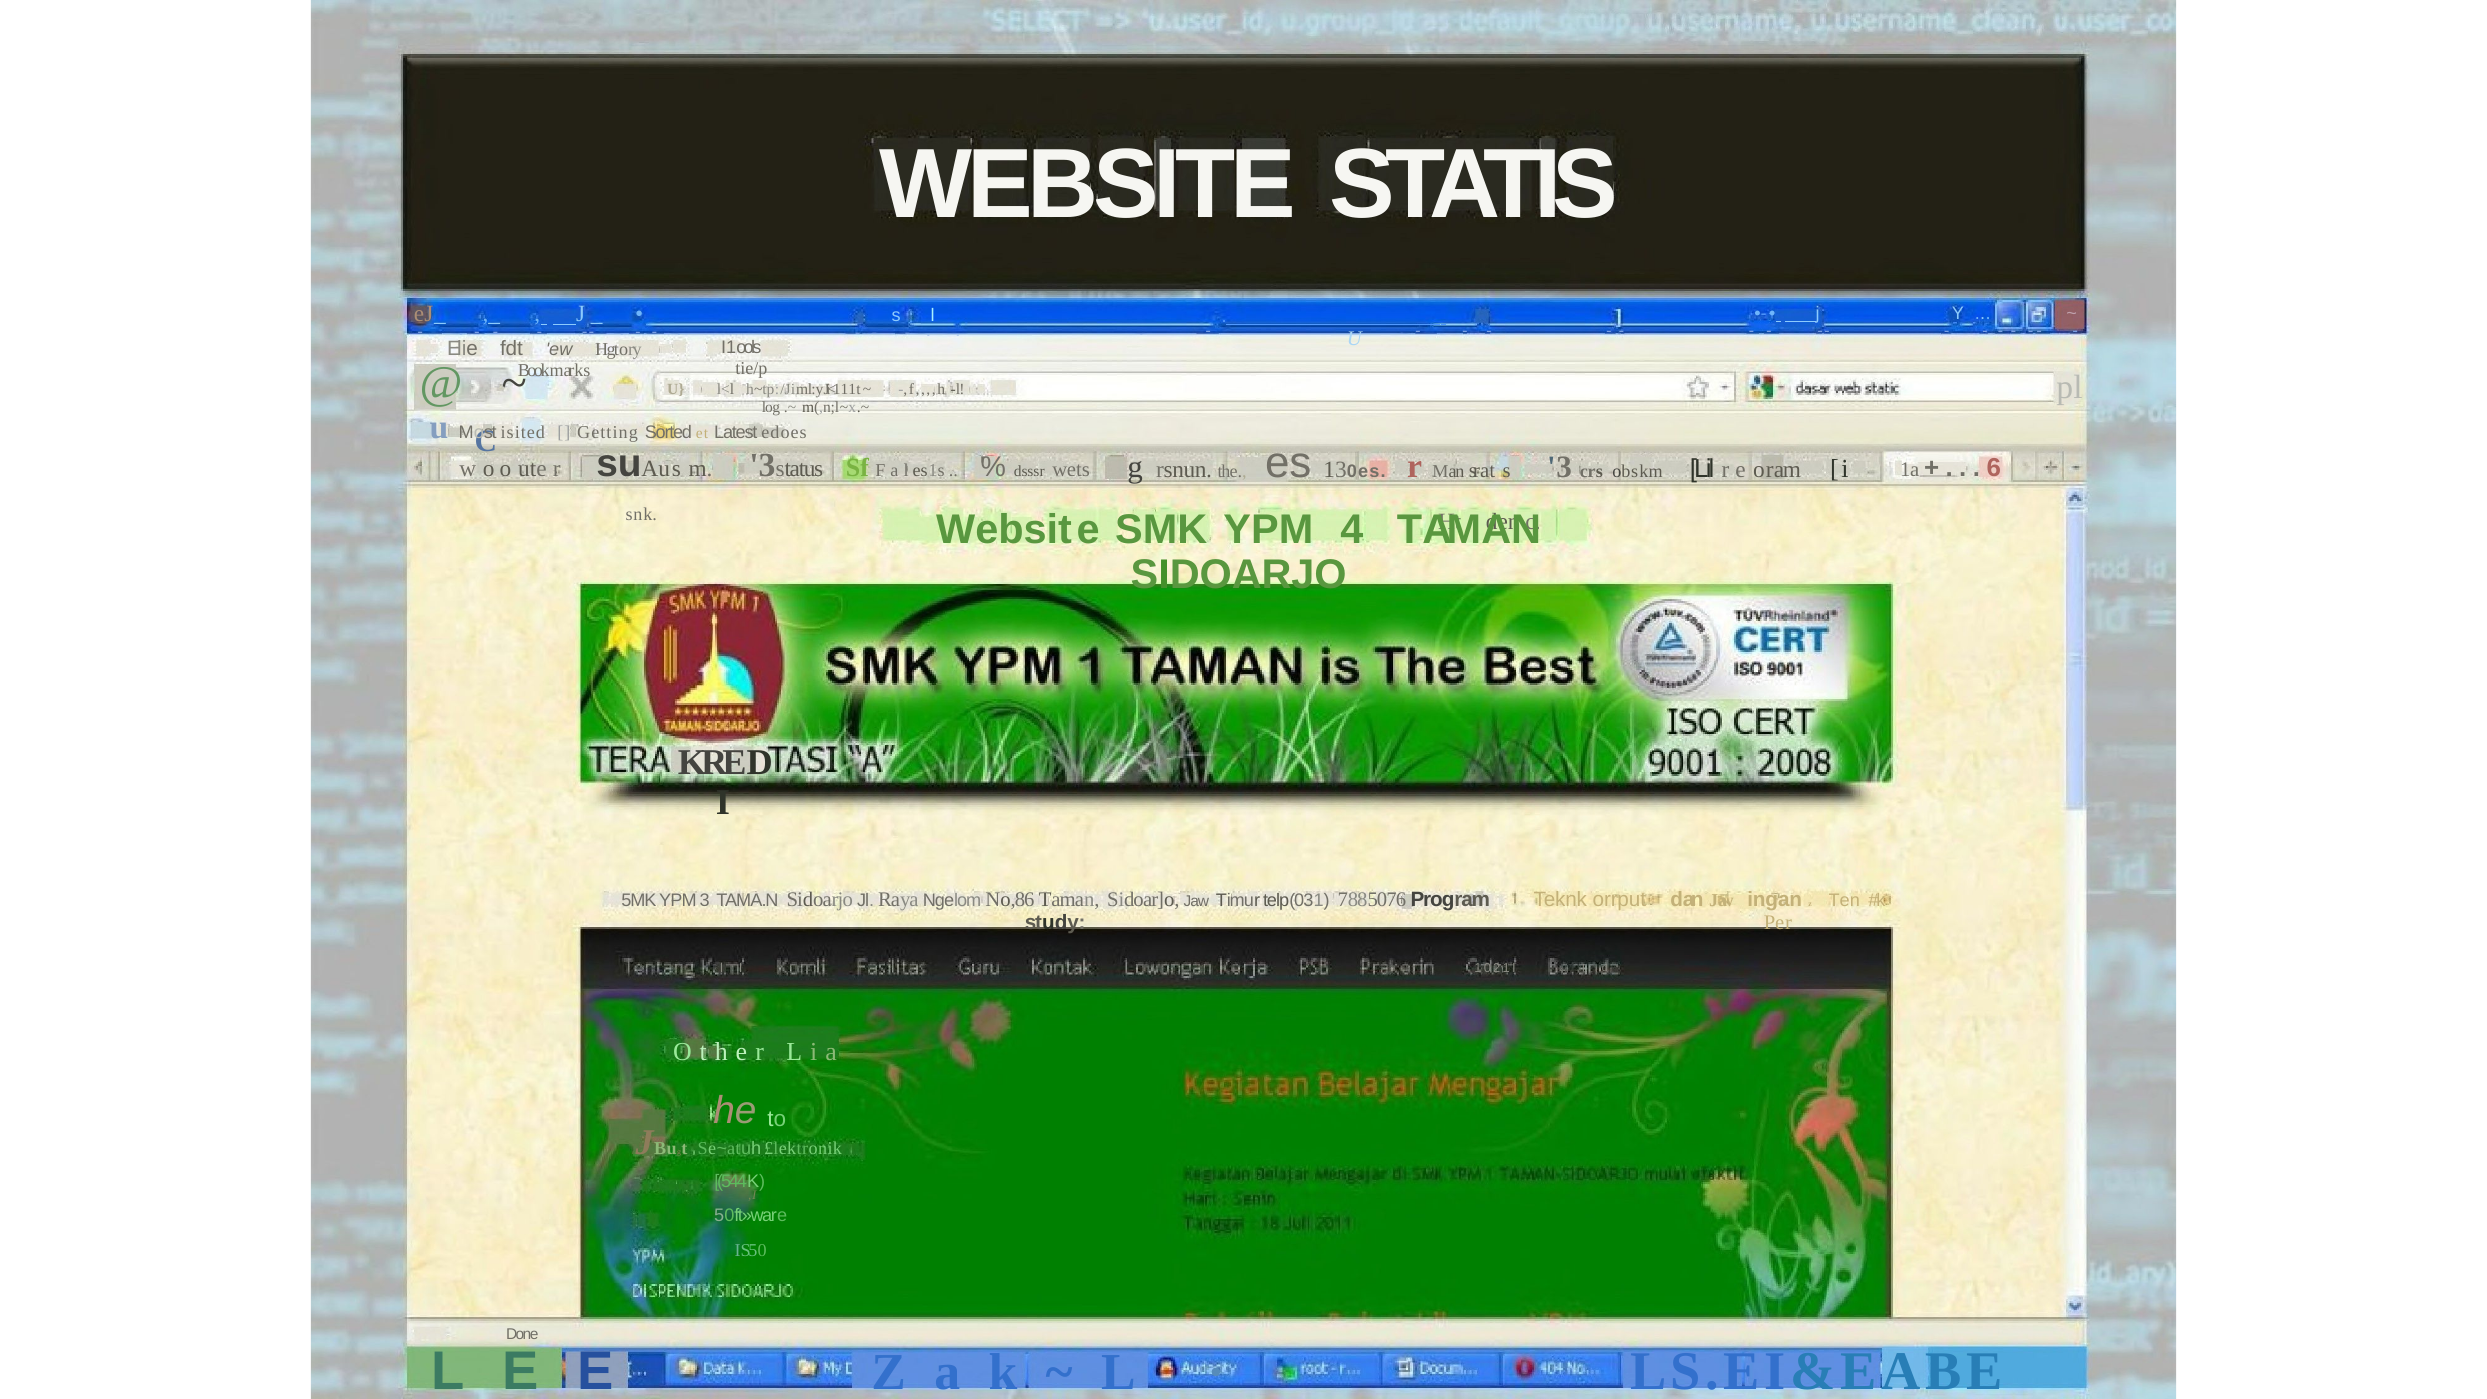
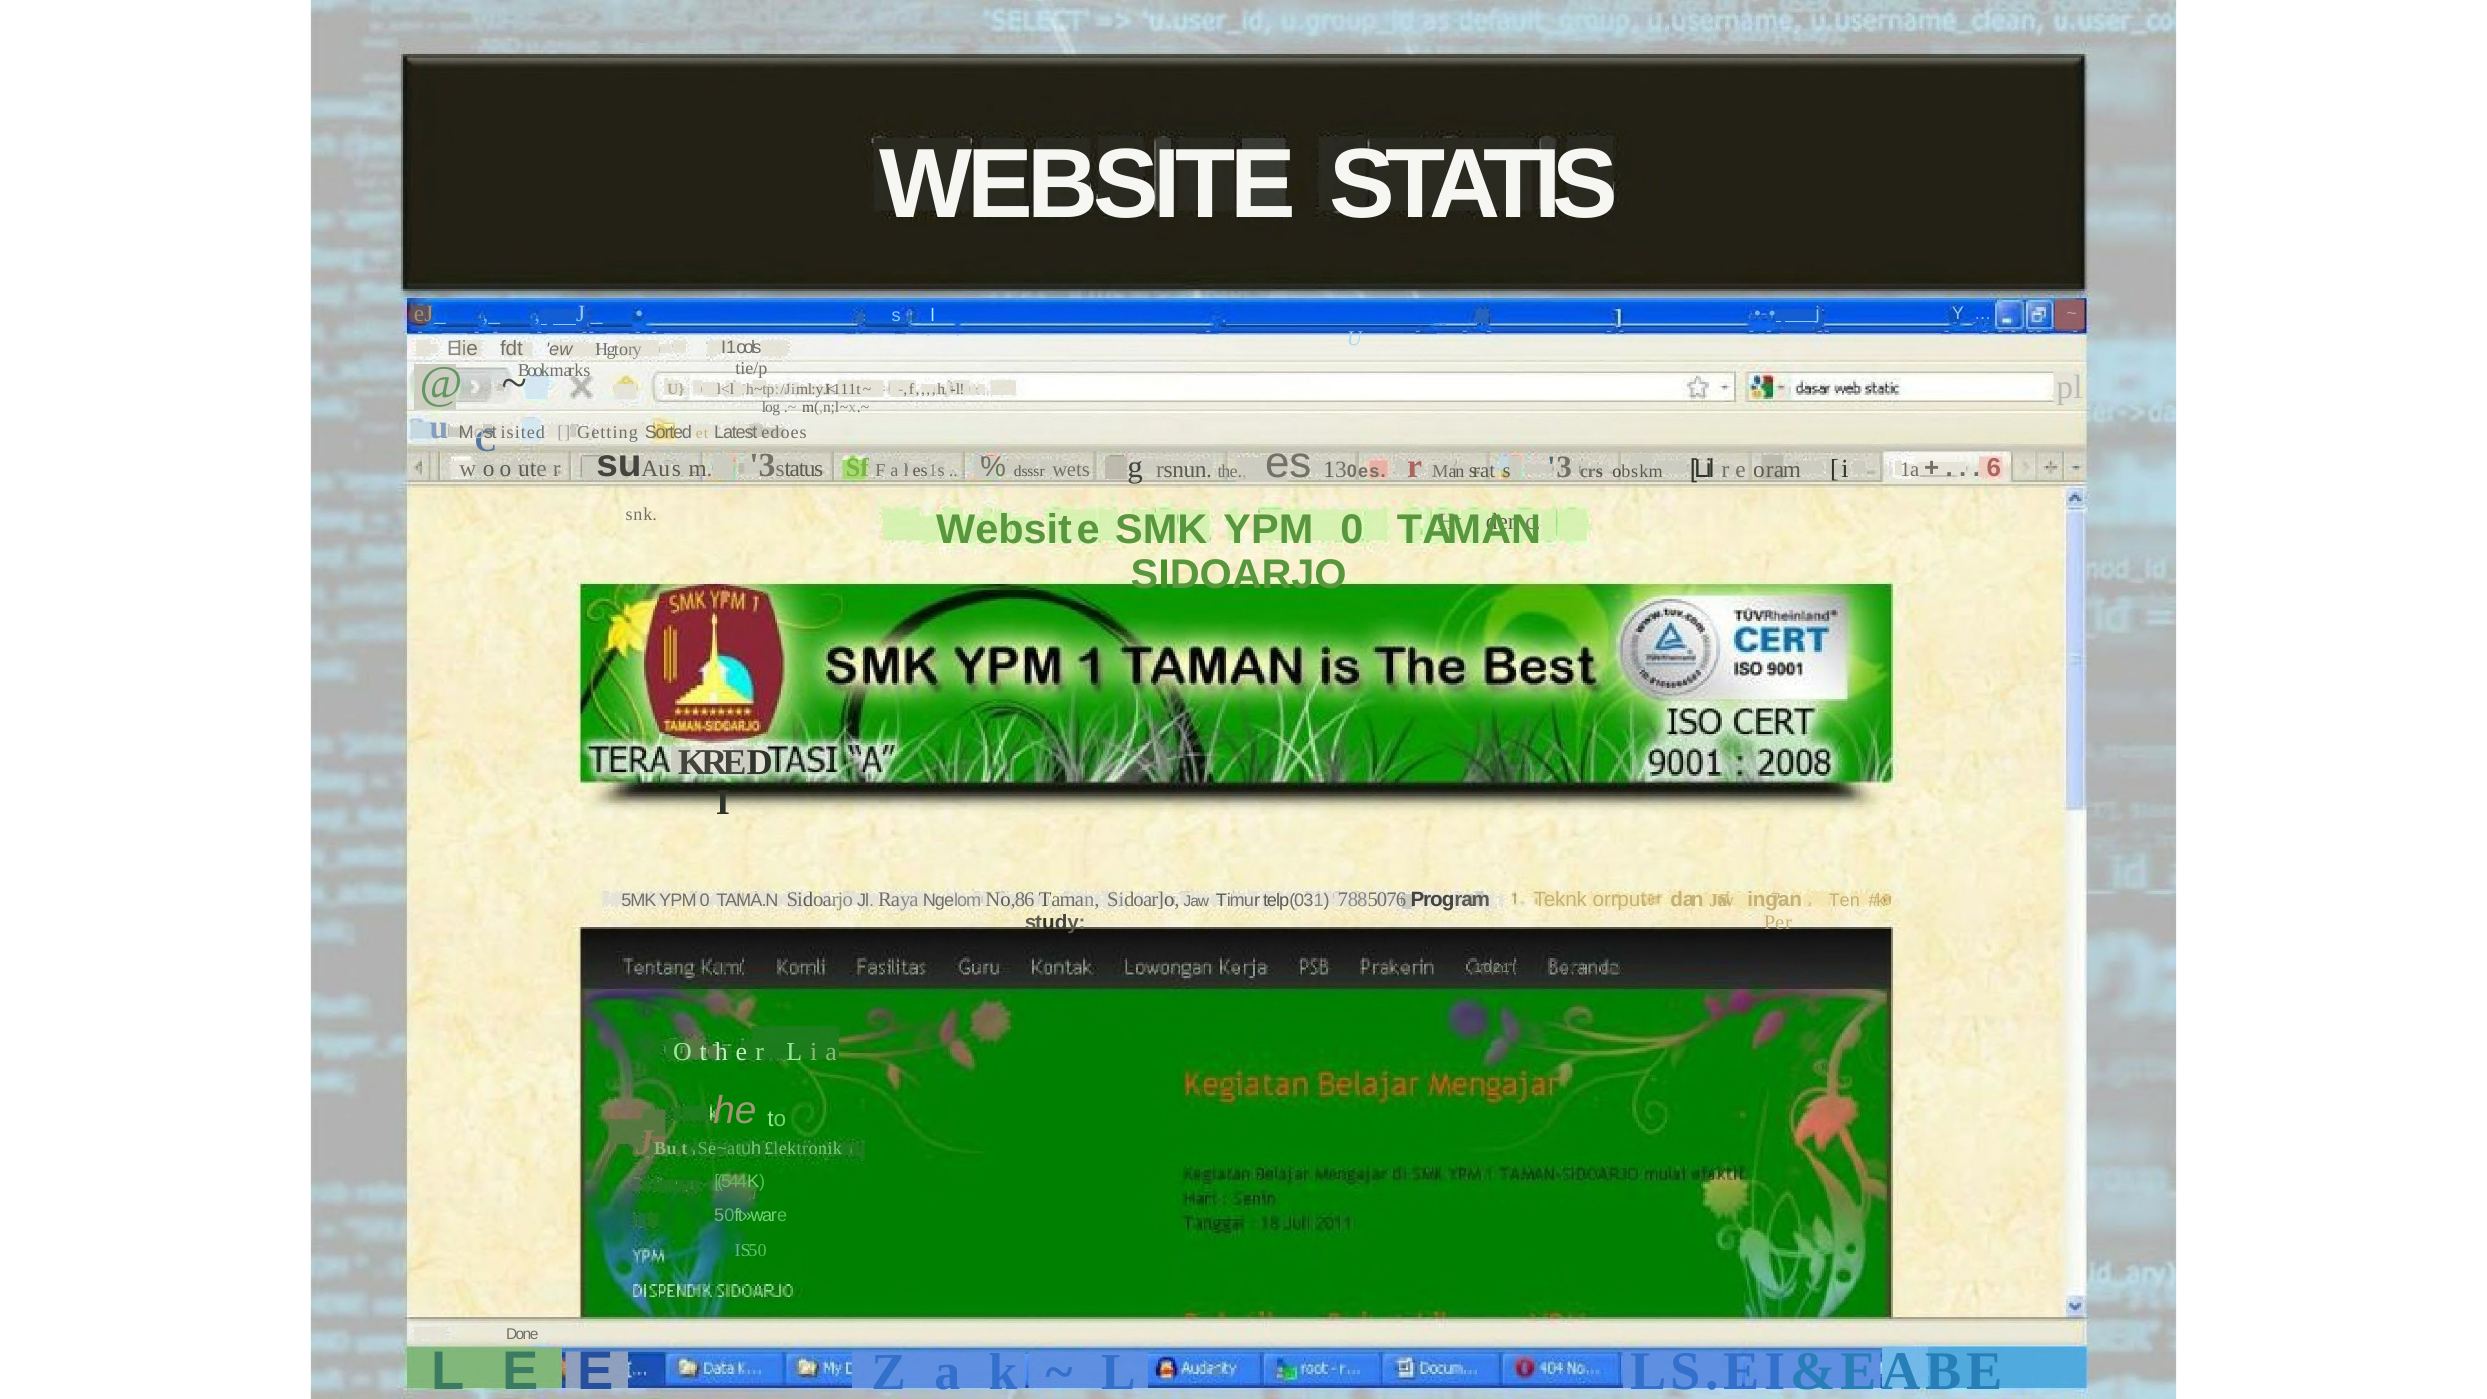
SMK YPM 4: 4 -> 0
5MK YPM 3: 3 -> 0
